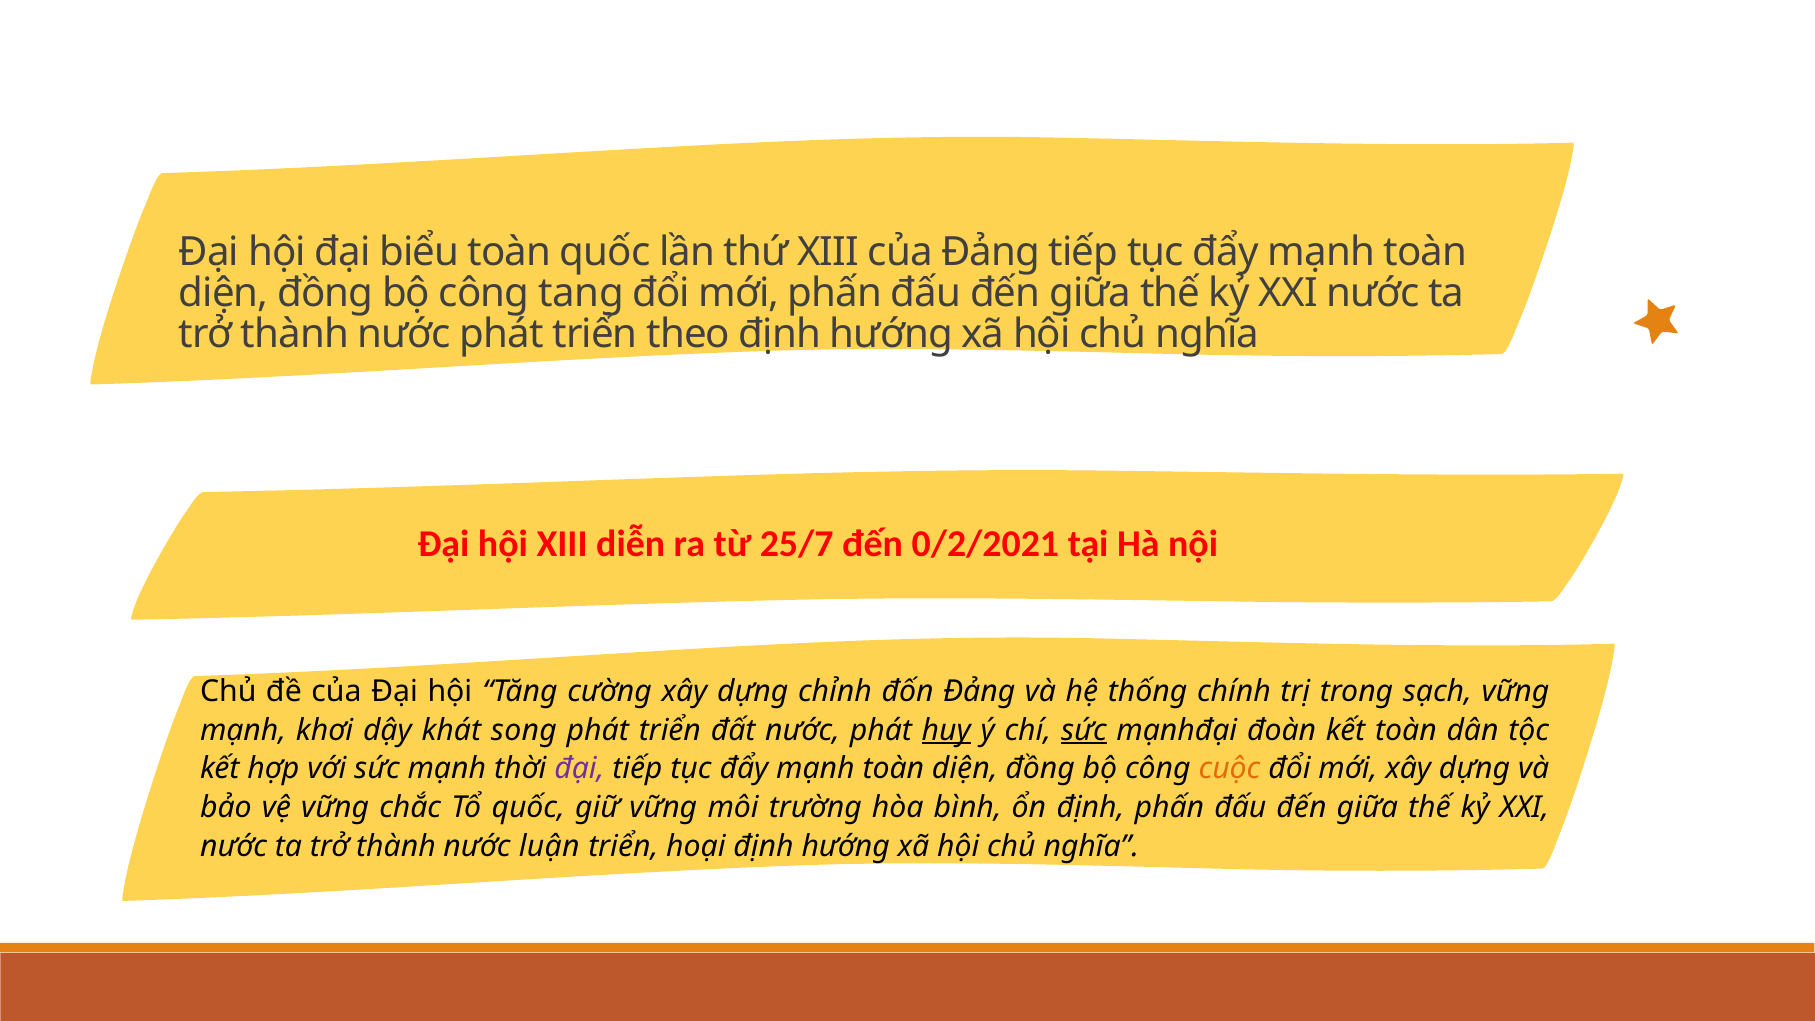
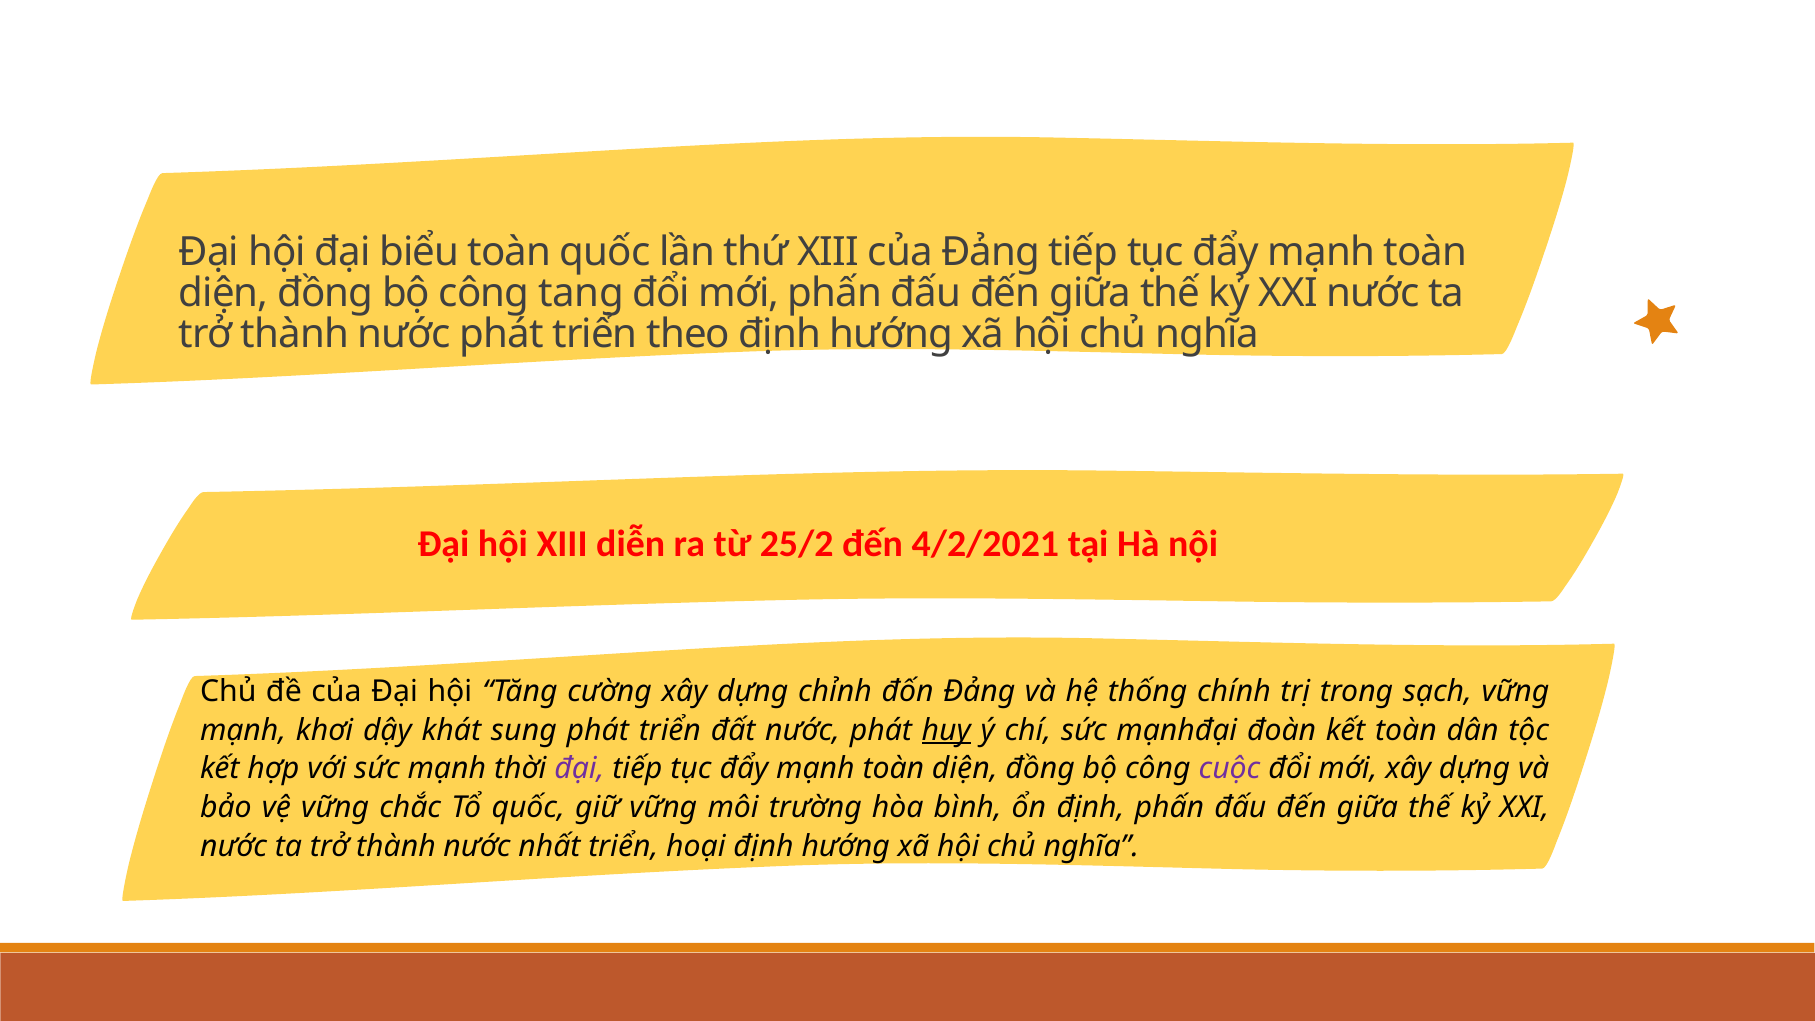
25/7: 25/7 -> 25/2
0/2/2021: 0/2/2021 -> 4/2/2021
song: song -> sung
sức at (1084, 730) underline: present -> none
cuộc colour: orange -> purple
luận: luận -> nhất
